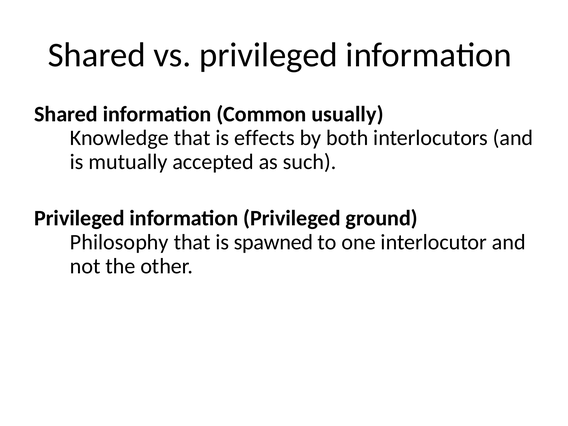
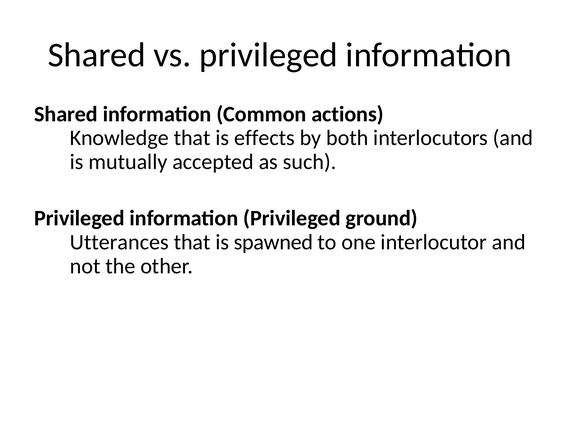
usually: usually -> actions
Philosophy: Philosophy -> Utterances
